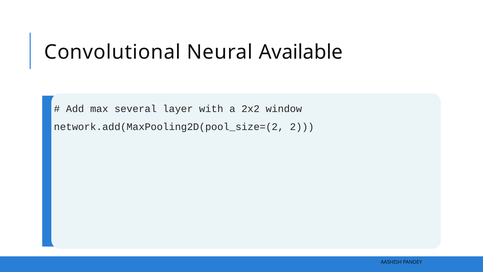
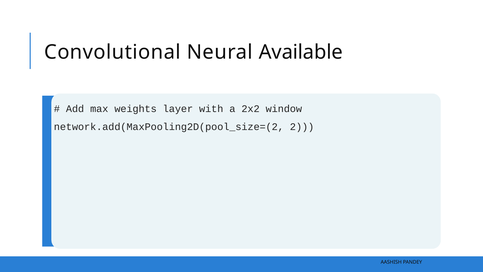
several: several -> weights
